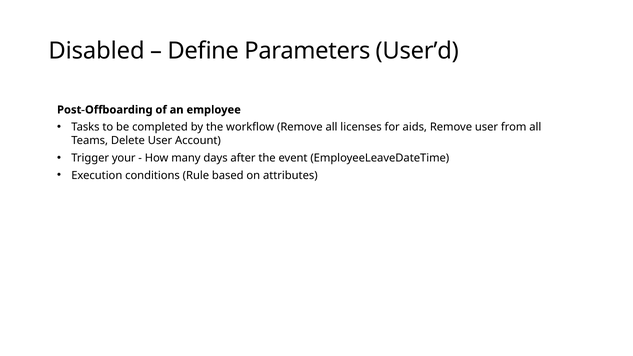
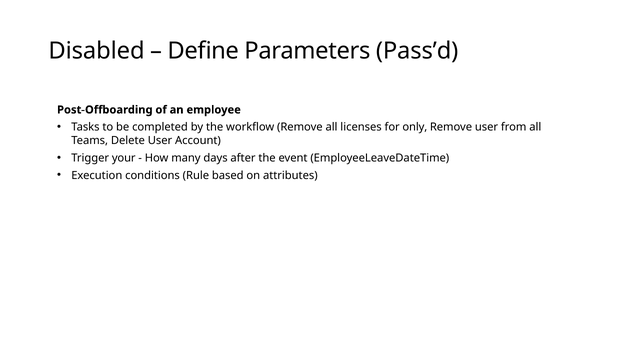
User’d: User’d -> Pass’d
aids: aids -> only
